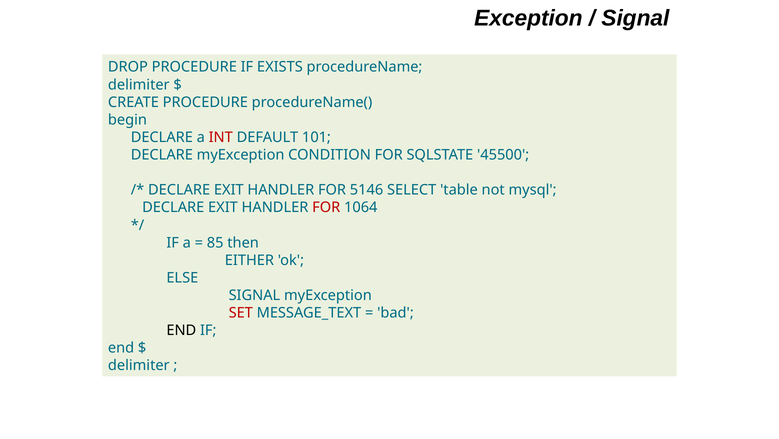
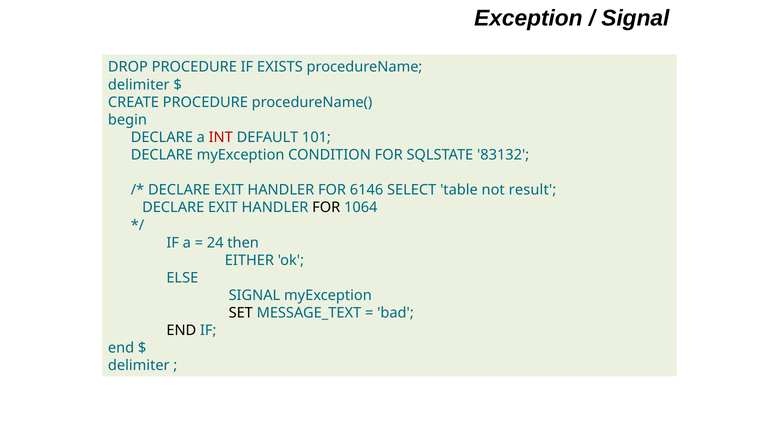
45500: 45500 -> 83132
5146: 5146 -> 6146
mysql: mysql -> result
FOR at (326, 207) colour: red -> black
85: 85 -> 24
SET colour: red -> black
